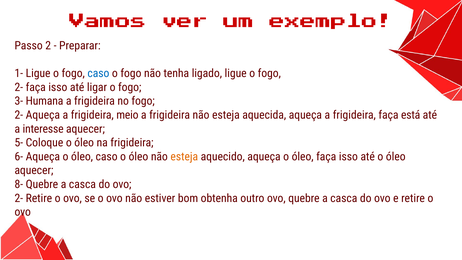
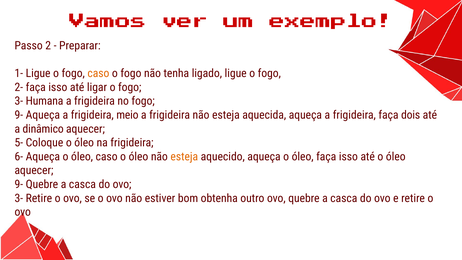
caso at (98, 73) colour: blue -> orange
2- at (19, 115): 2- -> 9-
está: está -> dois
interesse: interesse -> dinâmico
8- at (19, 184): 8- -> 9-
2- at (19, 198): 2- -> 3-
